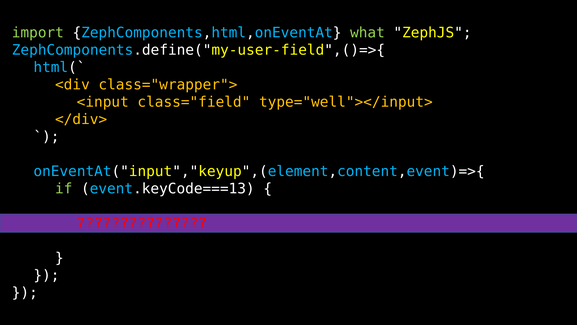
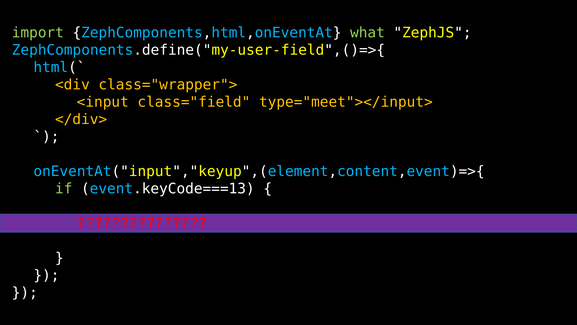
type="well"></input>: type="well"></input> -> type="meet"></input>
